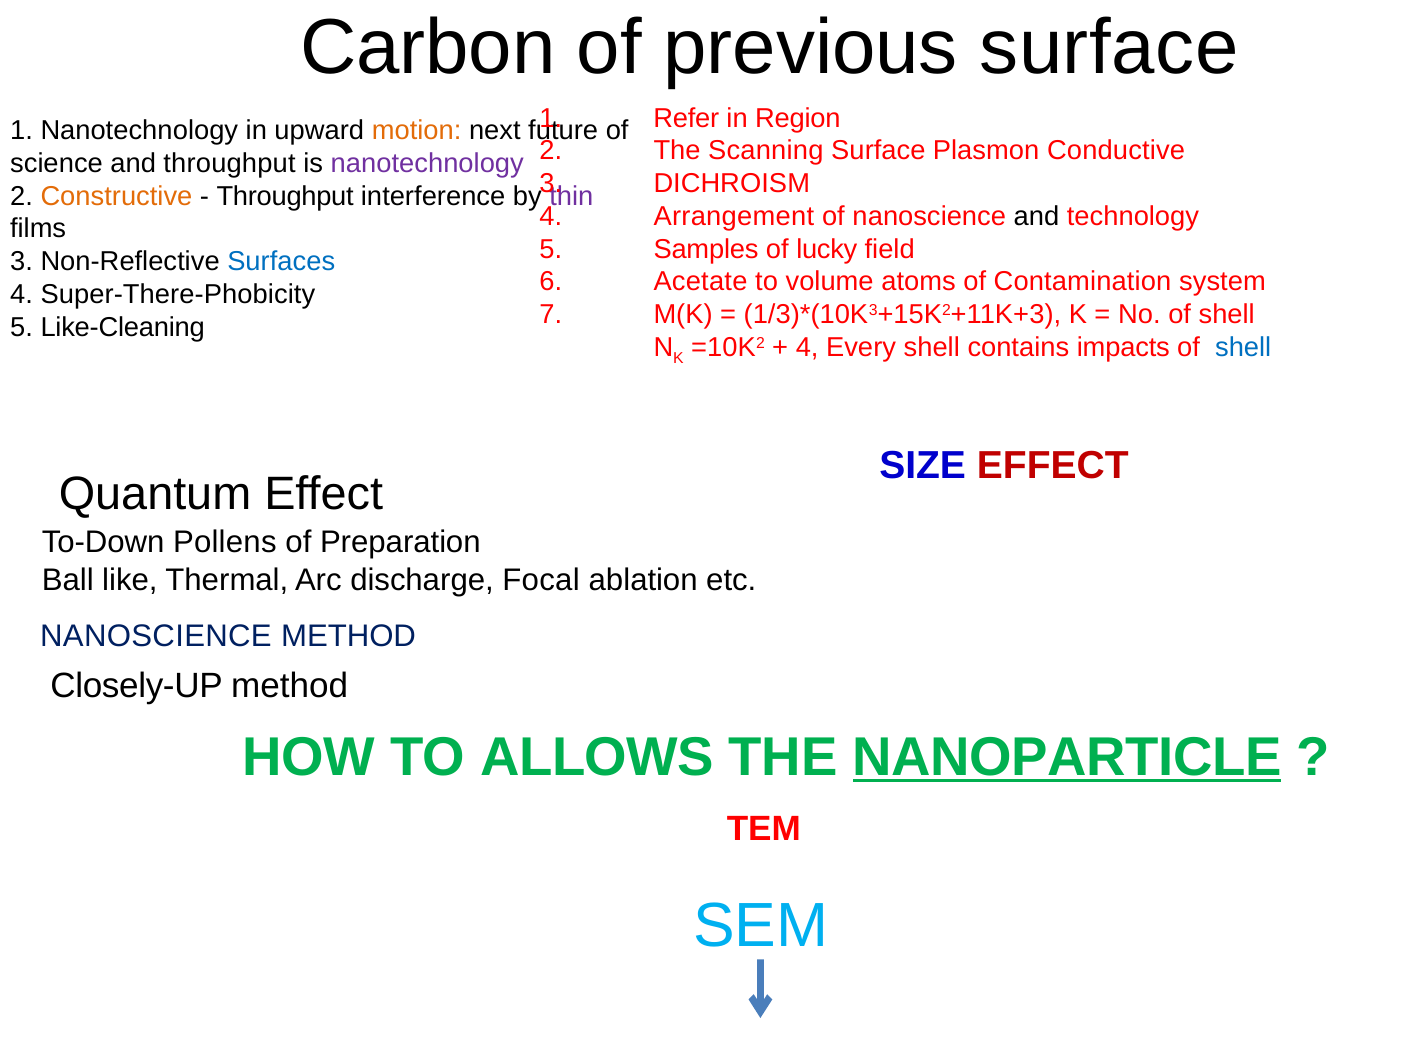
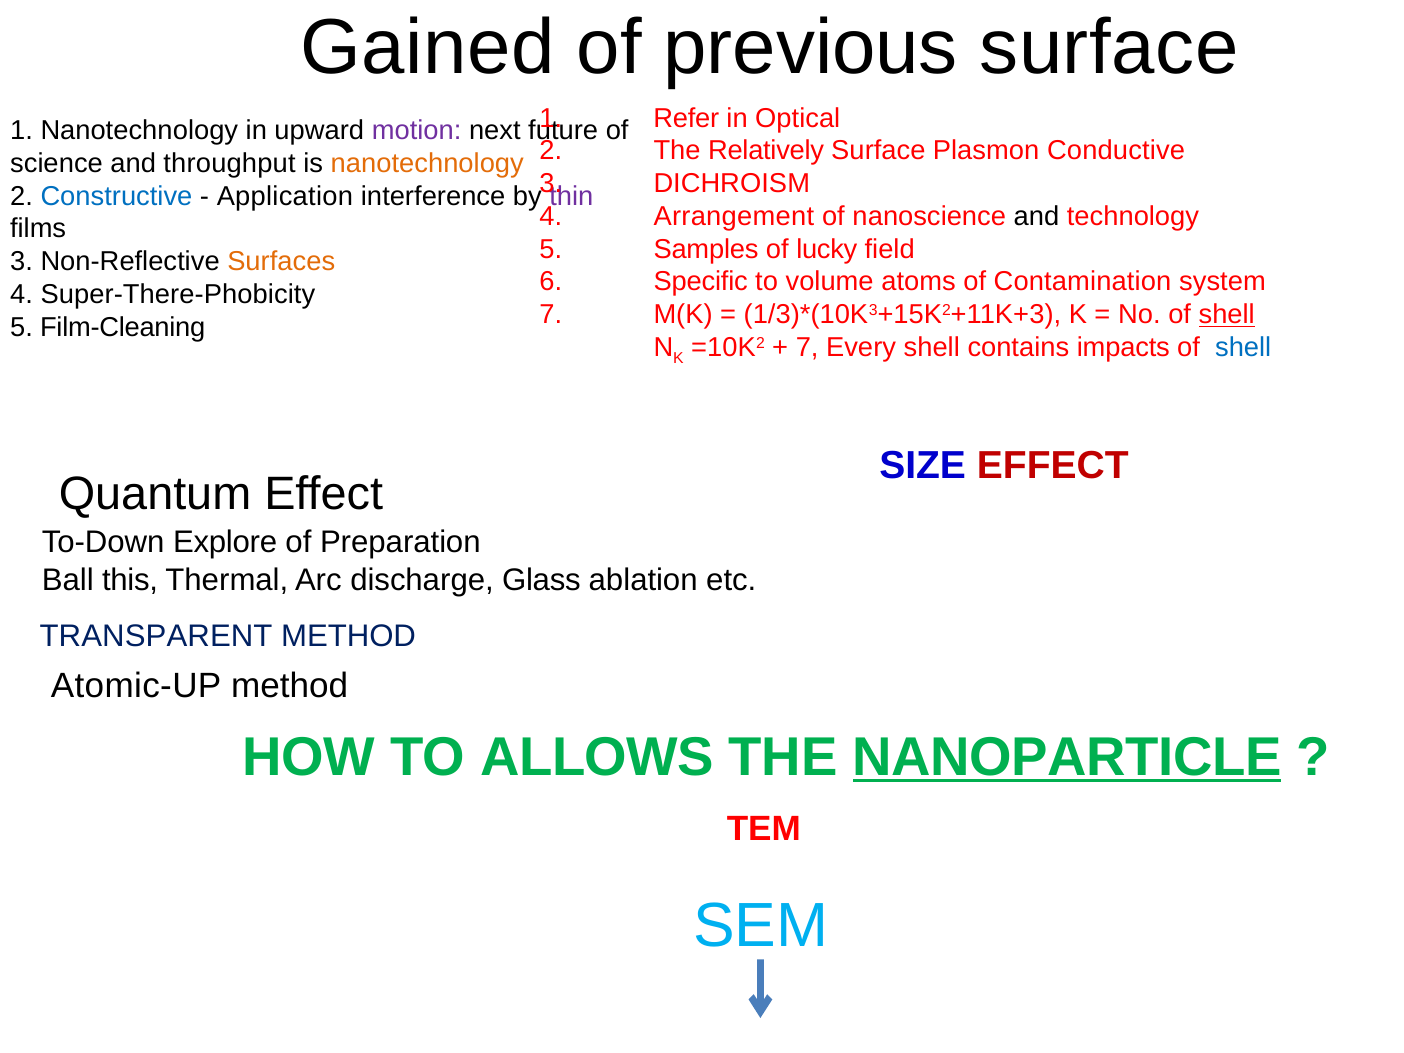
Carbon: Carbon -> Gained
Region: Region -> Optical
motion colour: orange -> purple
Scanning: Scanning -> Relatively
nanotechnology at (427, 163) colour: purple -> orange
Constructive colour: orange -> blue
Throughput at (285, 196): Throughput -> Application
Surfaces colour: blue -> orange
Acetate: Acetate -> Specific
shell at (1227, 315) underline: none -> present
Like-Cleaning: Like-Cleaning -> Film-Cleaning
4 at (807, 348): 4 -> 7
Pollens: Pollens -> Explore
like: like -> this
Focal: Focal -> Glass
NANOSCIENCE at (156, 636): NANOSCIENCE -> TRANSPARENT
Closely-UP: Closely-UP -> Atomic-UP
